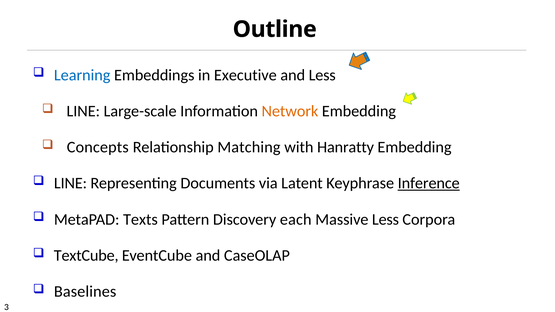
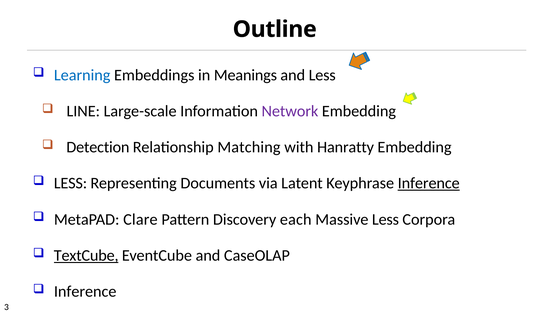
Executive: Executive -> Meanings
Network colour: orange -> purple
Concepts: Concepts -> Detection
LINE at (70, 183): LINE -> LESS
Texts: Texts -> Clare
TextCube underline: none -> present
Baselines at (85, 292): Baselines -> Inference
